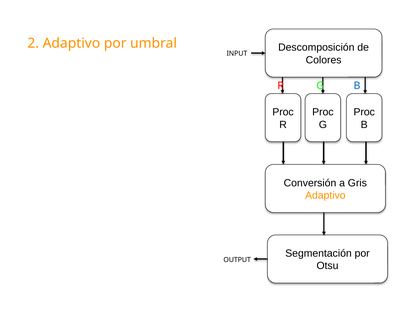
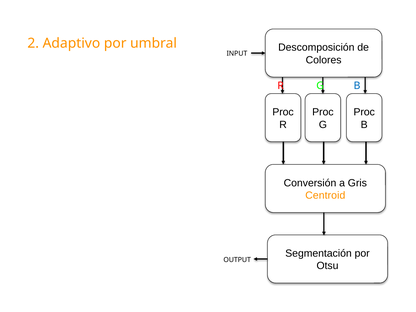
Adaptivo at (325, 195): Adaptivo -> Centroid
